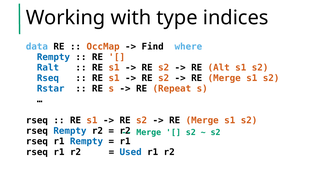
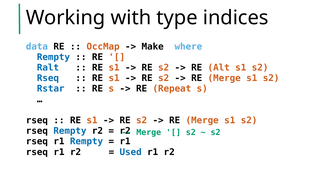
Find: Find -> Make
